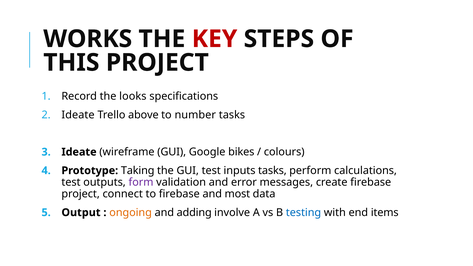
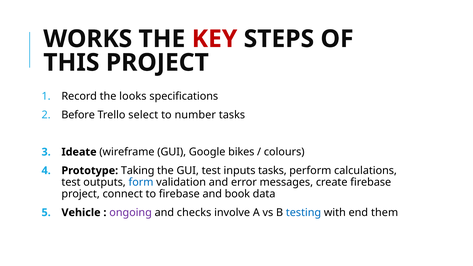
Ideate at (78, 115): Ideate -> Before
above: above -> select
form colour: purple -> blue
most: most -> book
Output: Output -> Vehicle
ongoing colour: orange -> purple
adding: adding -> checks
items: items -> them
